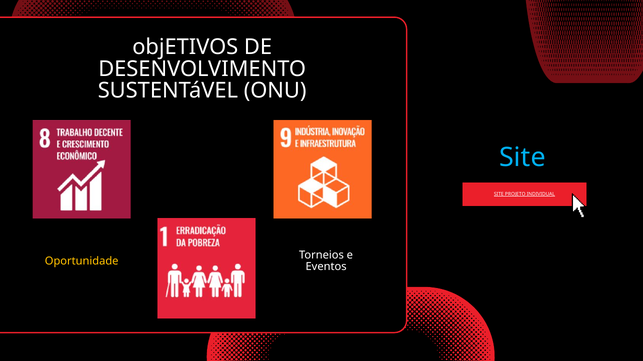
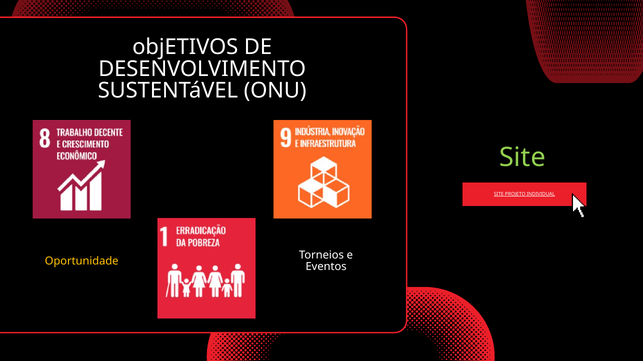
Site at (522, 158) colour: light blue -> light green
